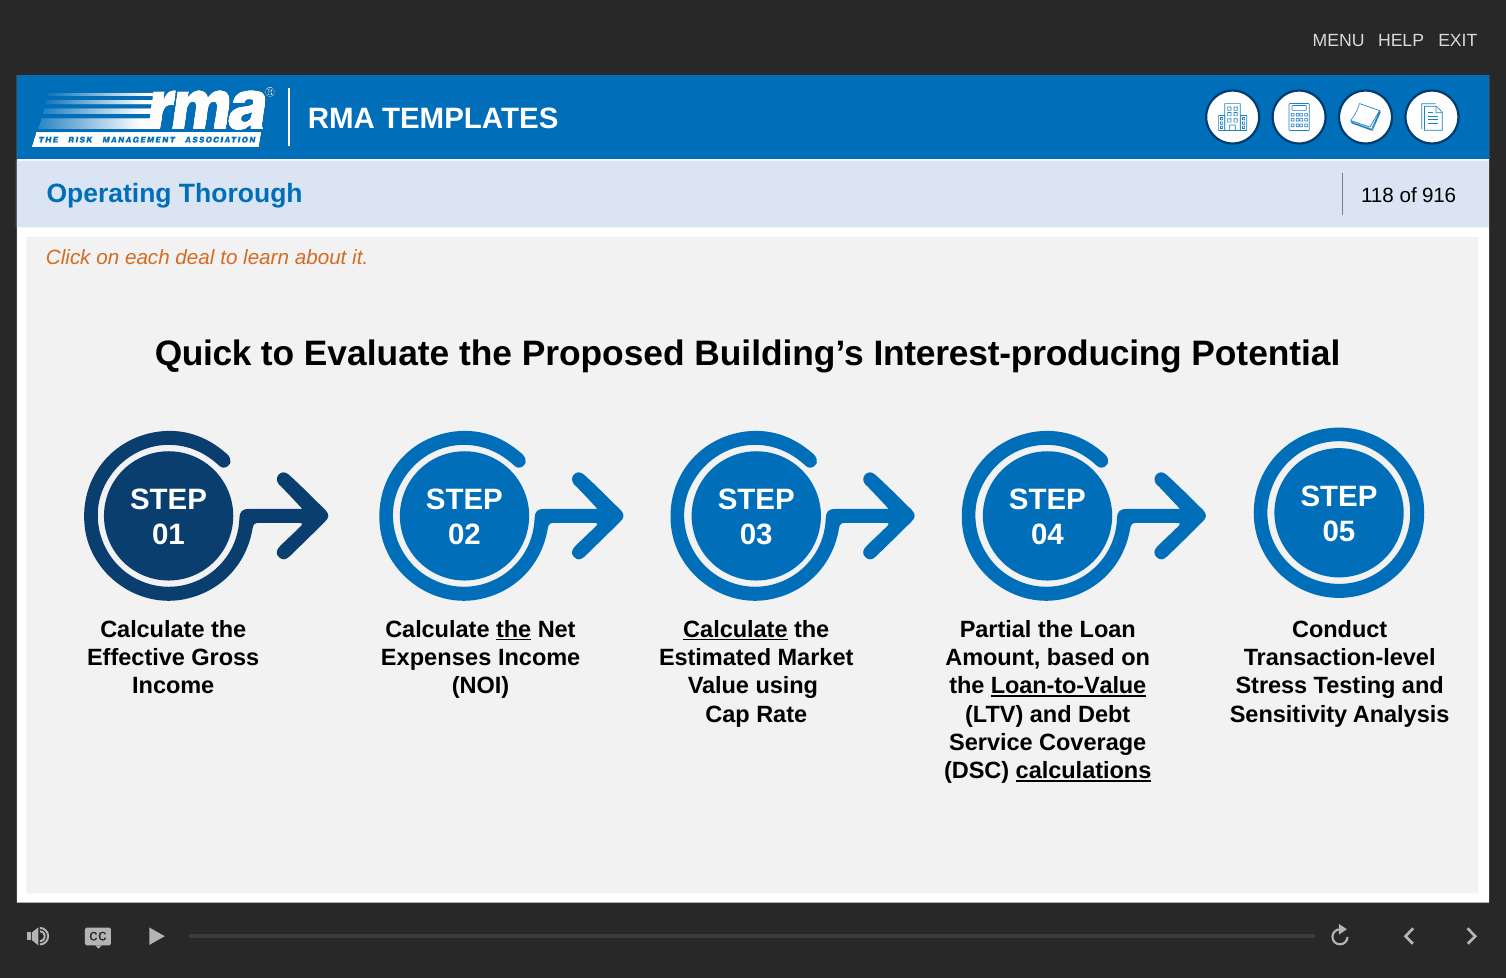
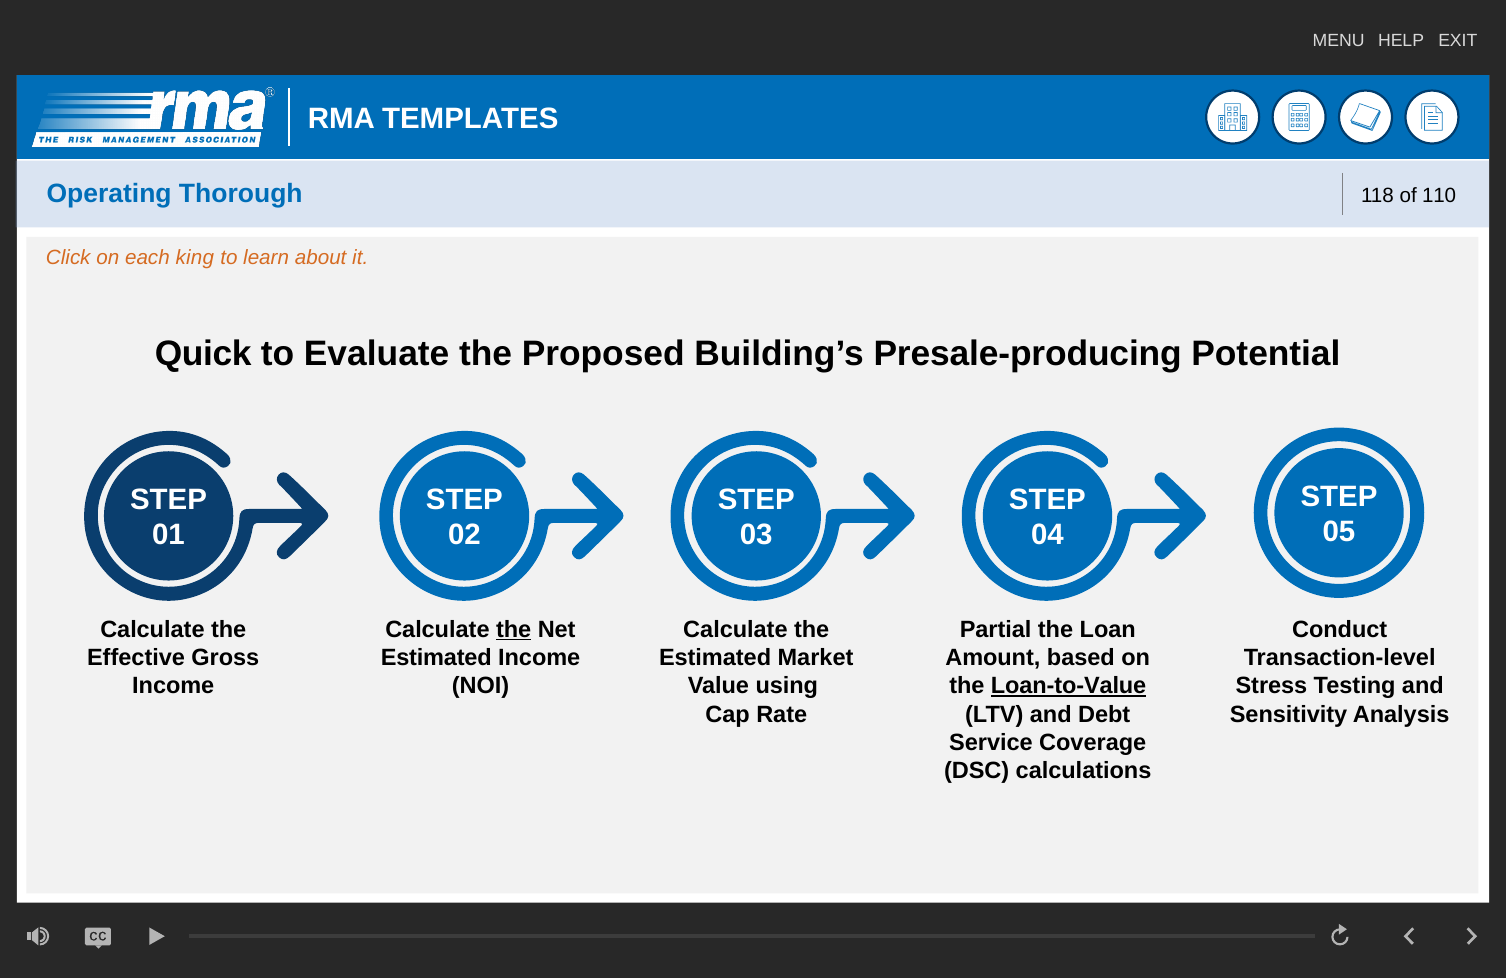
916: 916 -> 110
deal: deal -> king
Interest-producing: Interest-producing -> Presale-producing
Calculate at (735, 630) underline: present -> none
Expenses at (436, 658): Expenses -> Estimated
calculations underline: present -> none
